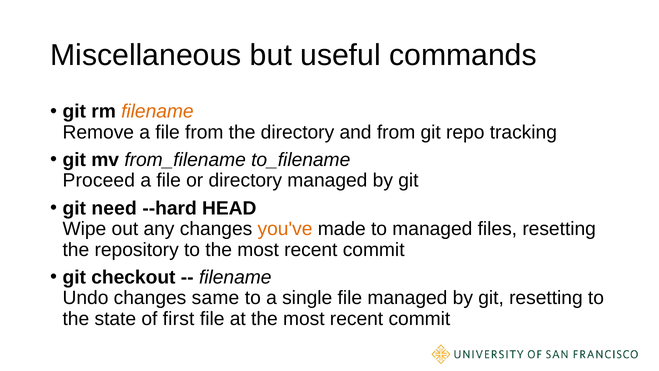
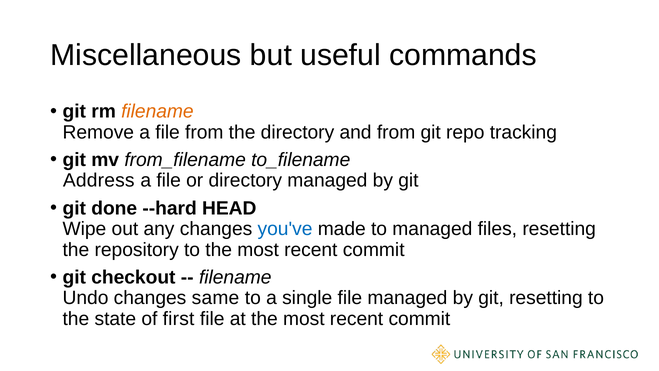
Proceed: Proceed -> Address
need: need -> done
you've colour: orange -> blue
